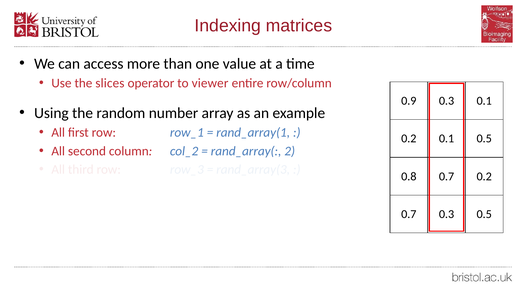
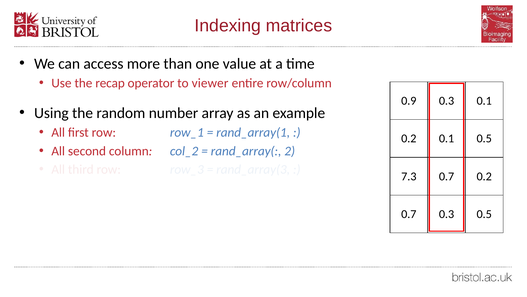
slices: slices -> recap
0.8: 0.8 -> 7.3
